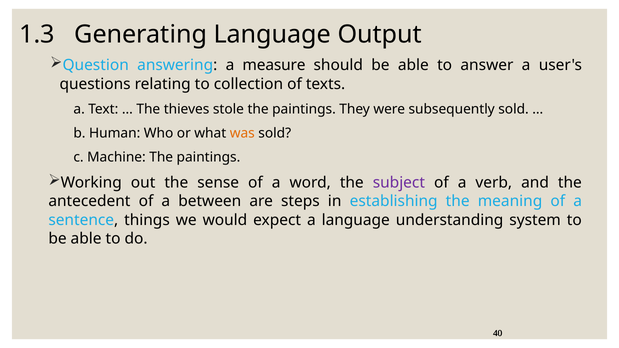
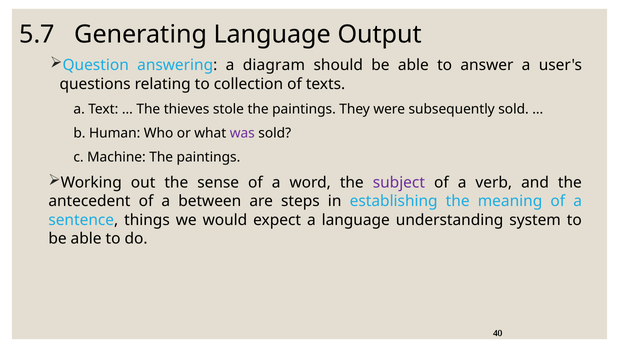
1.3: 1.3 -> 5.7
measure: measure -> diagram
was colour: orange -> purple
